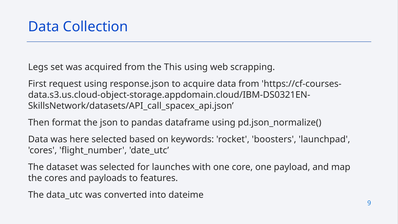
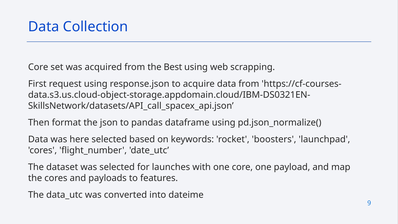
Legs at (38, 67): Legs -> Core
This: This -> Best
